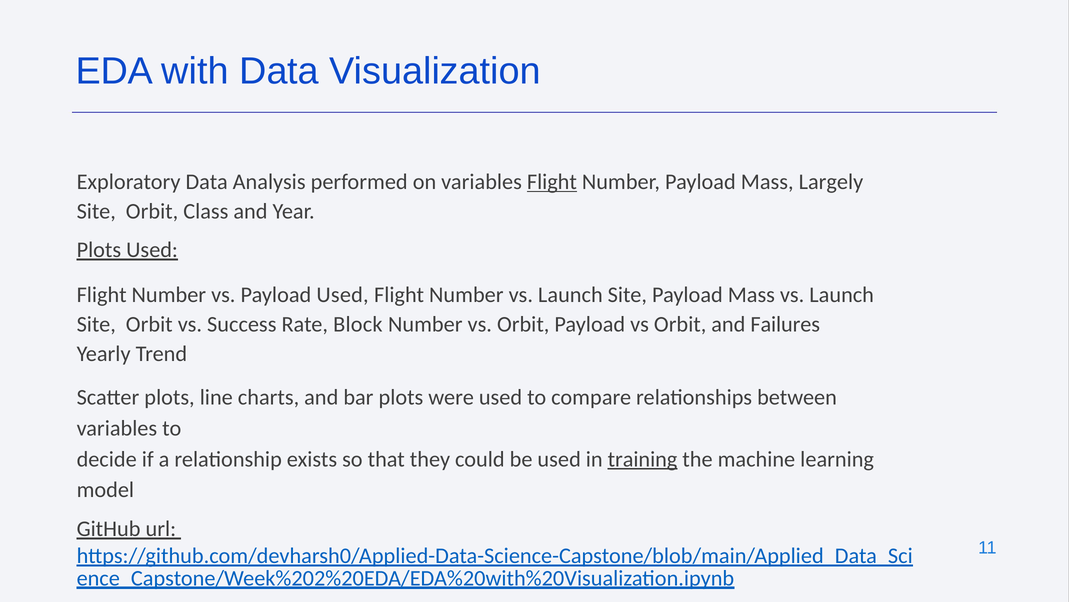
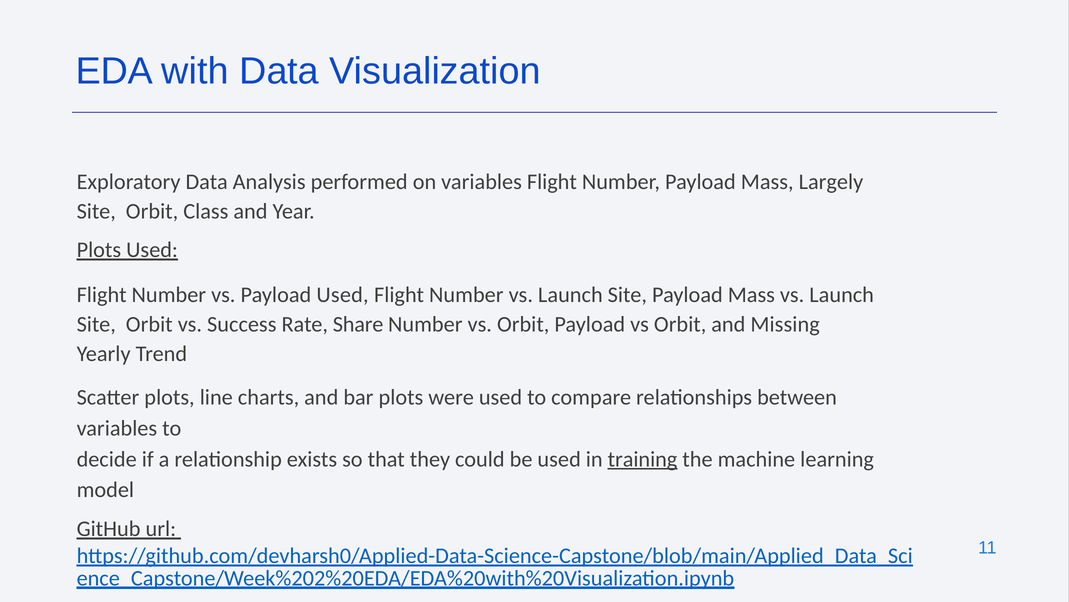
Flight at (552, 182) underline: present -> none
Block: Block -> Share
Failures: Failures -> Missing
